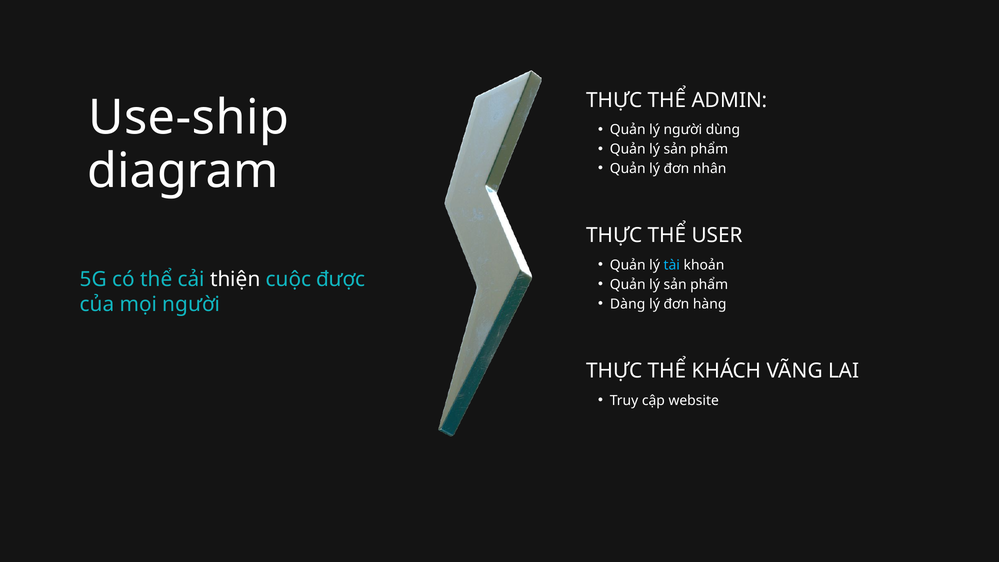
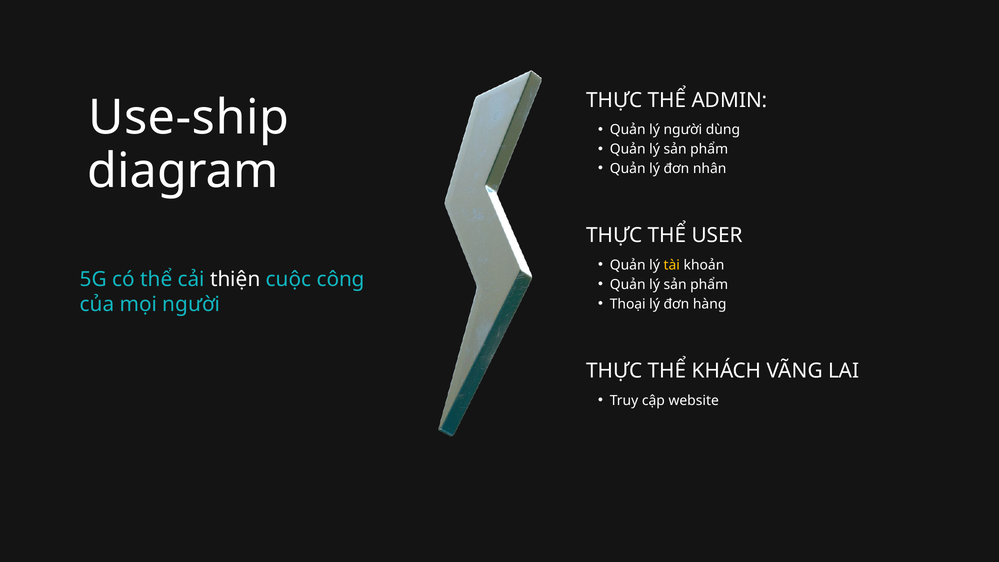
tài colour: light blue -> yellow
được: được -> công
Dàng: Dàng -> Thoại
